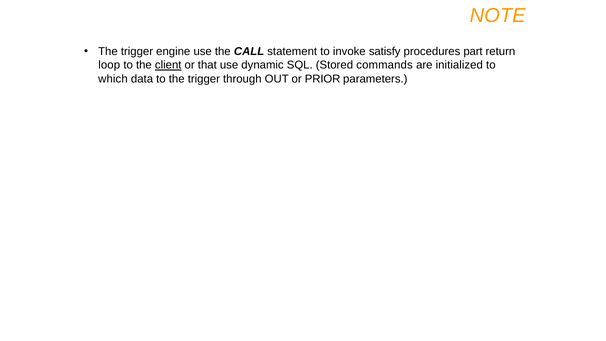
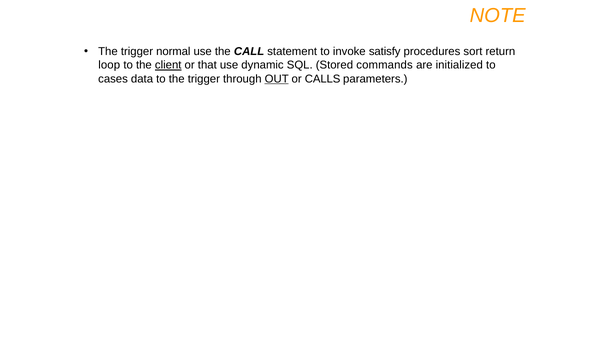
engine: engine -> normal
part: part -> sort
which: which -> cases
OUT underline: none -> present
PRIOR: PRIOR -> CALLS
